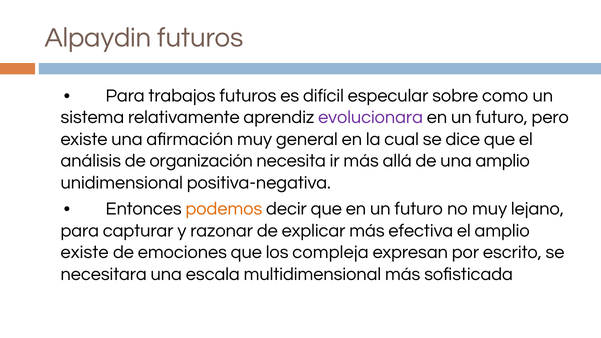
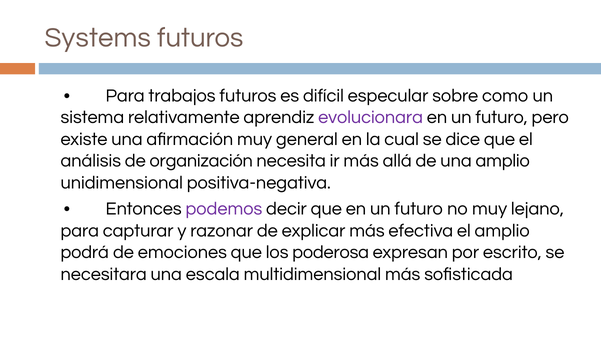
Alpaydin: Alpaydin -> Systems
podemos colour: orange -> purple
existe at (85, 252): existe -> podrá
compleja: compleja -> poderosa
